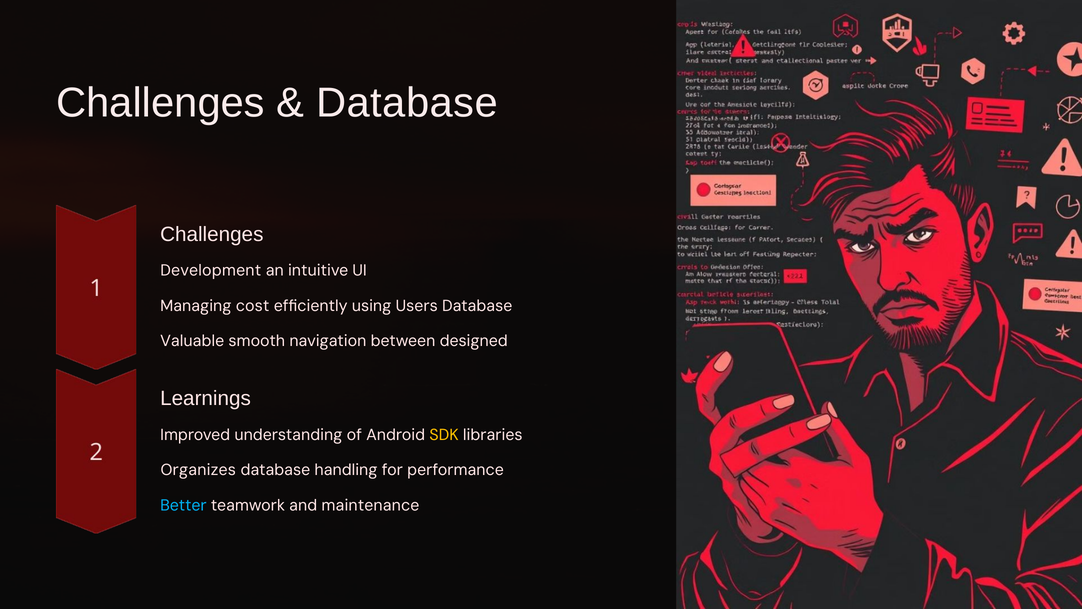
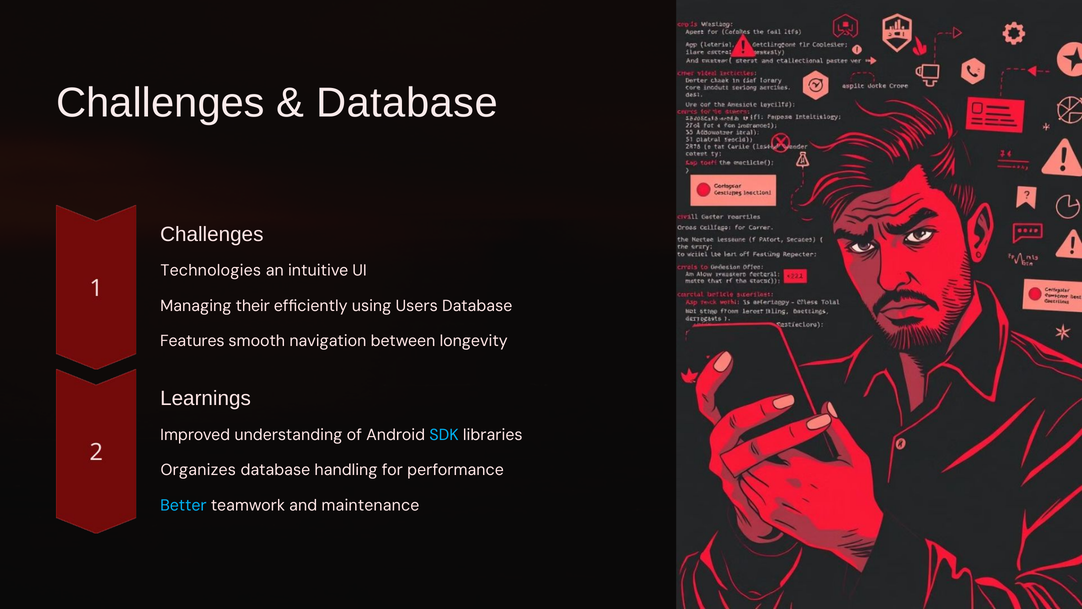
Development: Development -> Technologies
cost: cost -> their
Valuable: Valuable -> Features
designed: designed -> longevity
SDK colour: yellow -> light blue
